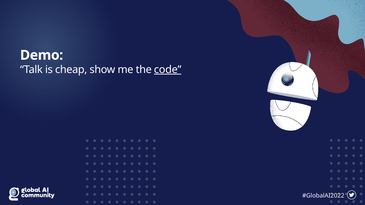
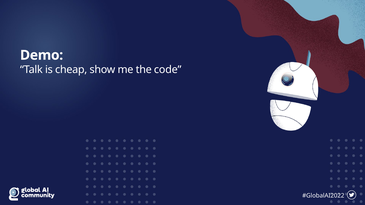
code underline: present -> none
